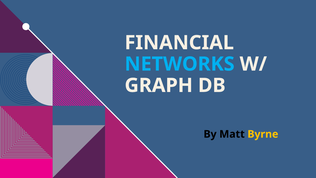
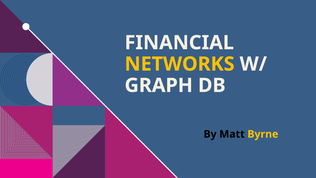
NETWORKS colour: light blue -> yellow
